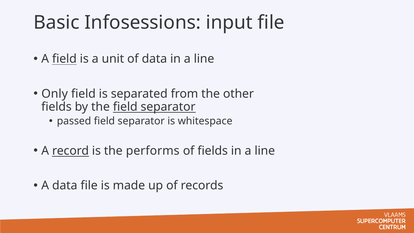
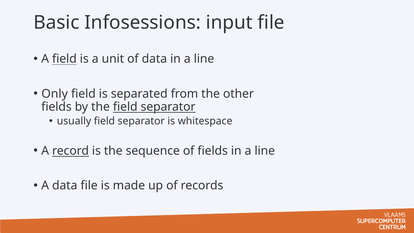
passed: passed -> usually
performs: performs -> sequence
